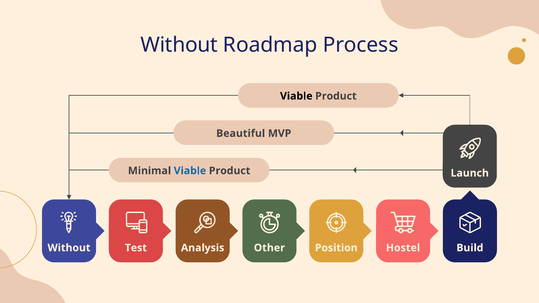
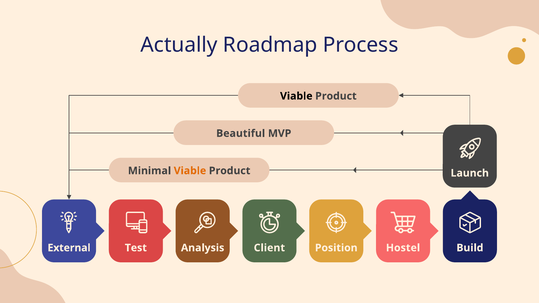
Without at (179, 45): Without -> Actually
Viable at (190, 171) colour: blue -> orange
Without at (69, 248): Without -> External
Other: Other -> Client
